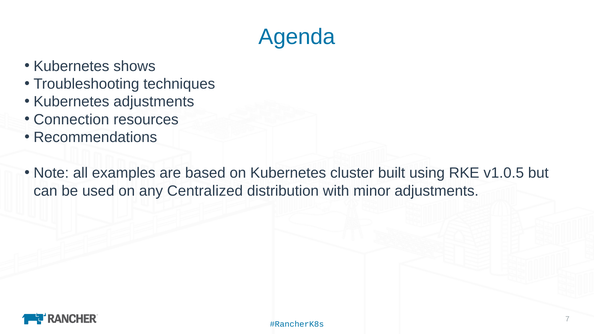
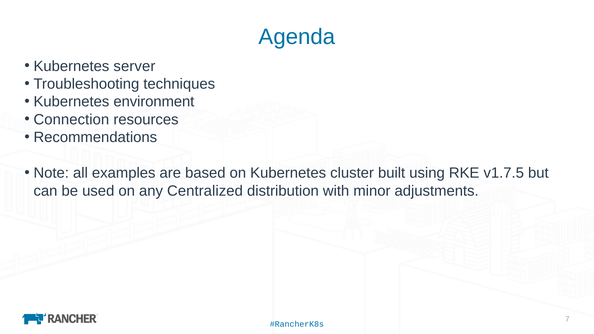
shows: shows -> server
Kubernetes adjustments: adjustments -> environment
v1.0.5: v1.0.5 -> v1.7.5
